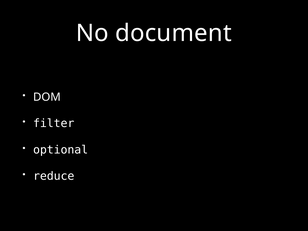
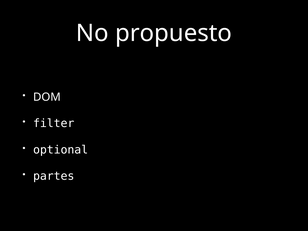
document: document -> propuesto
reduce: reduce -> partes
